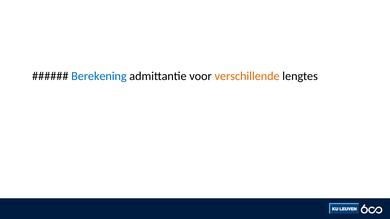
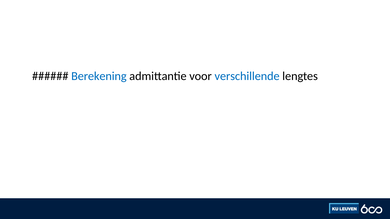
verschillende colour: orange -> blue
